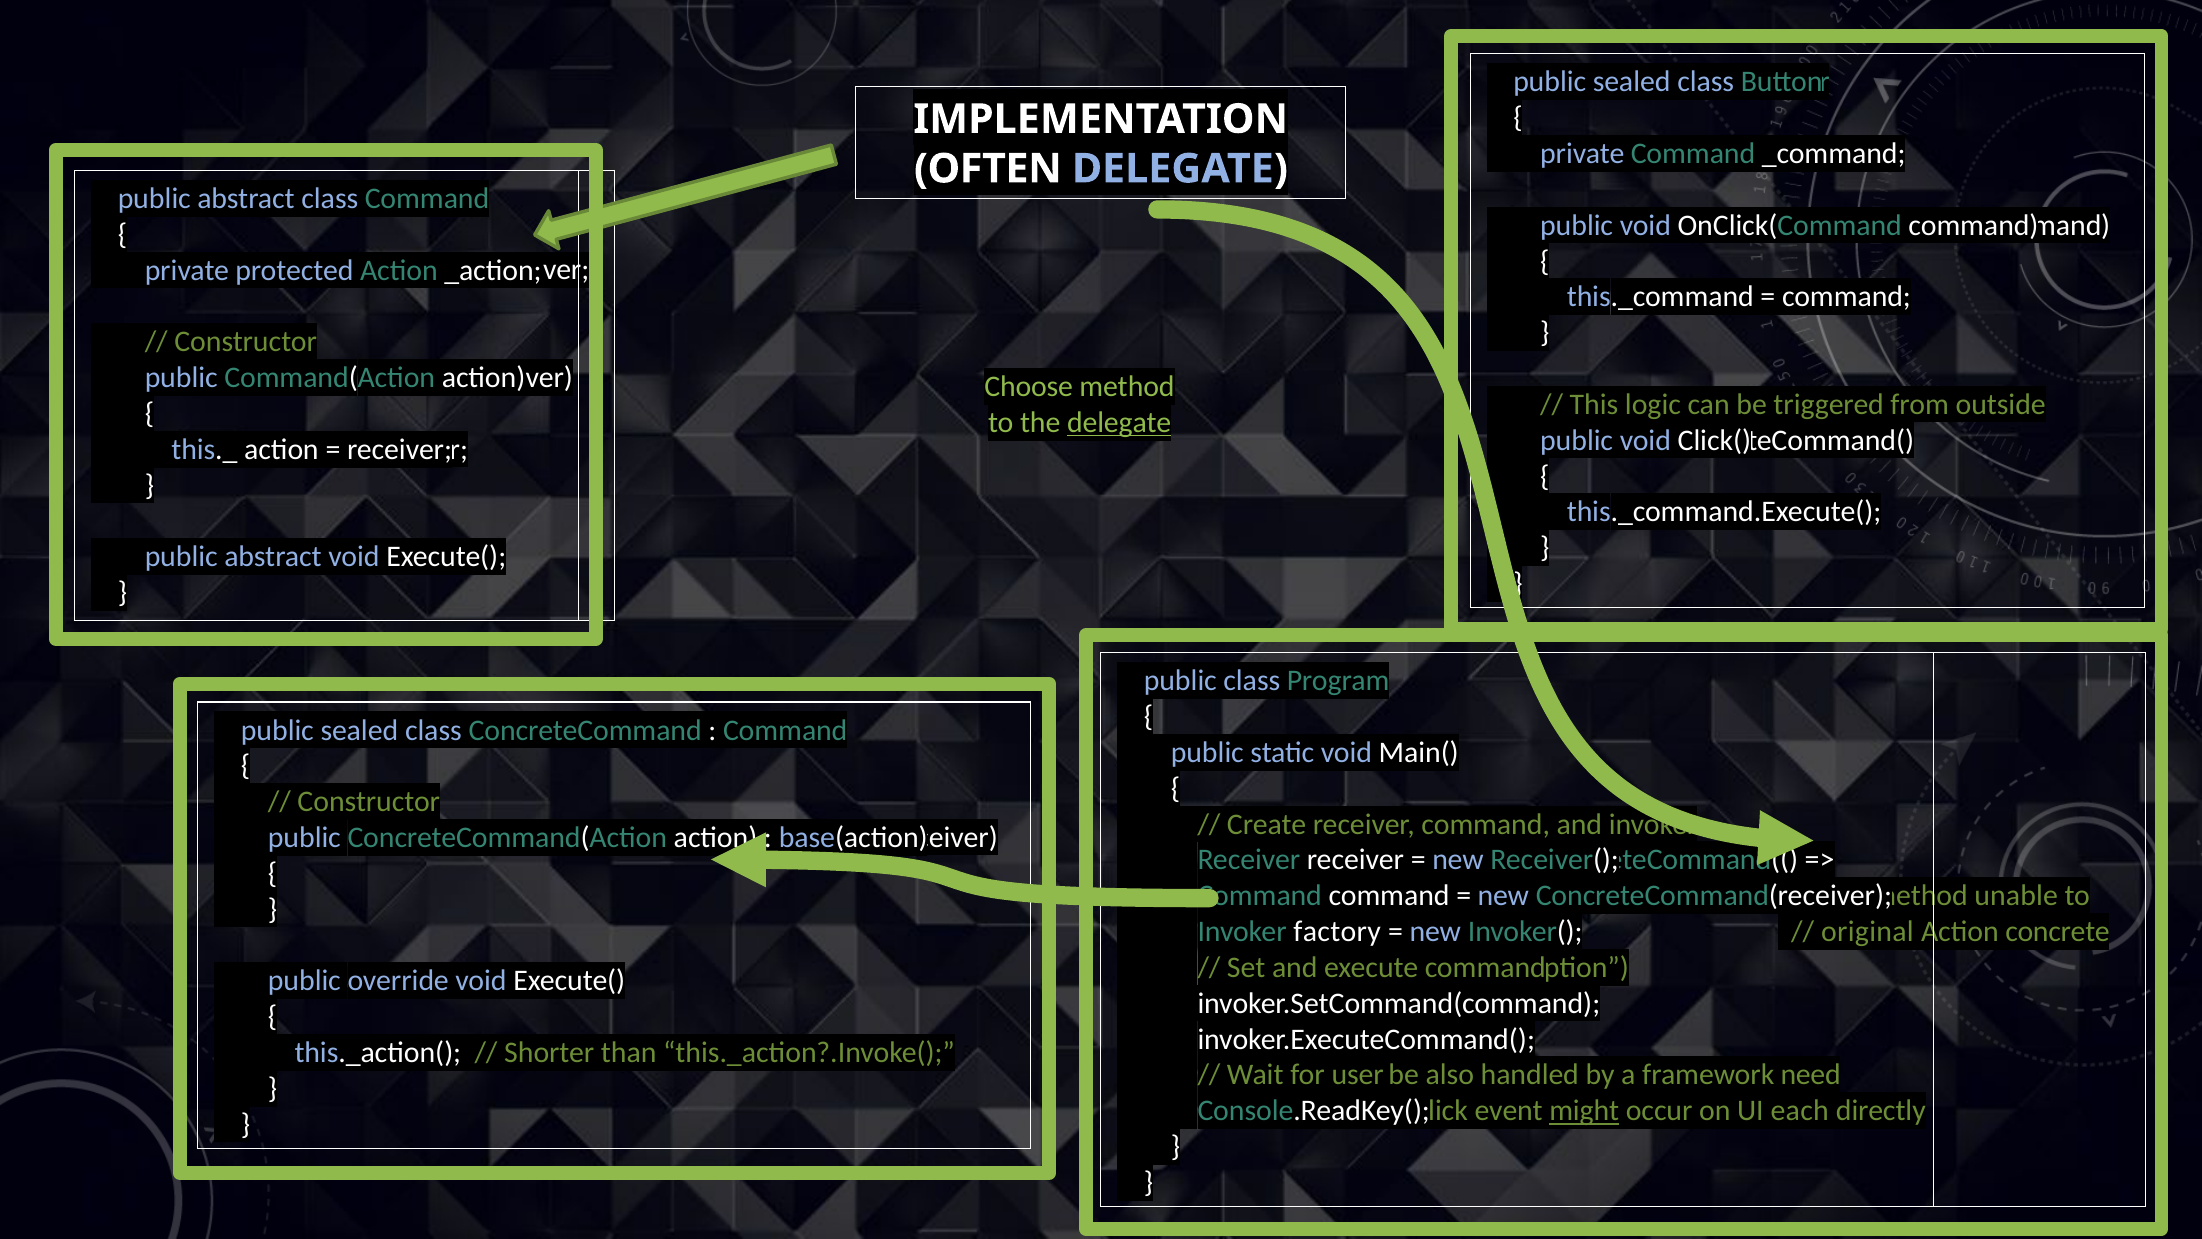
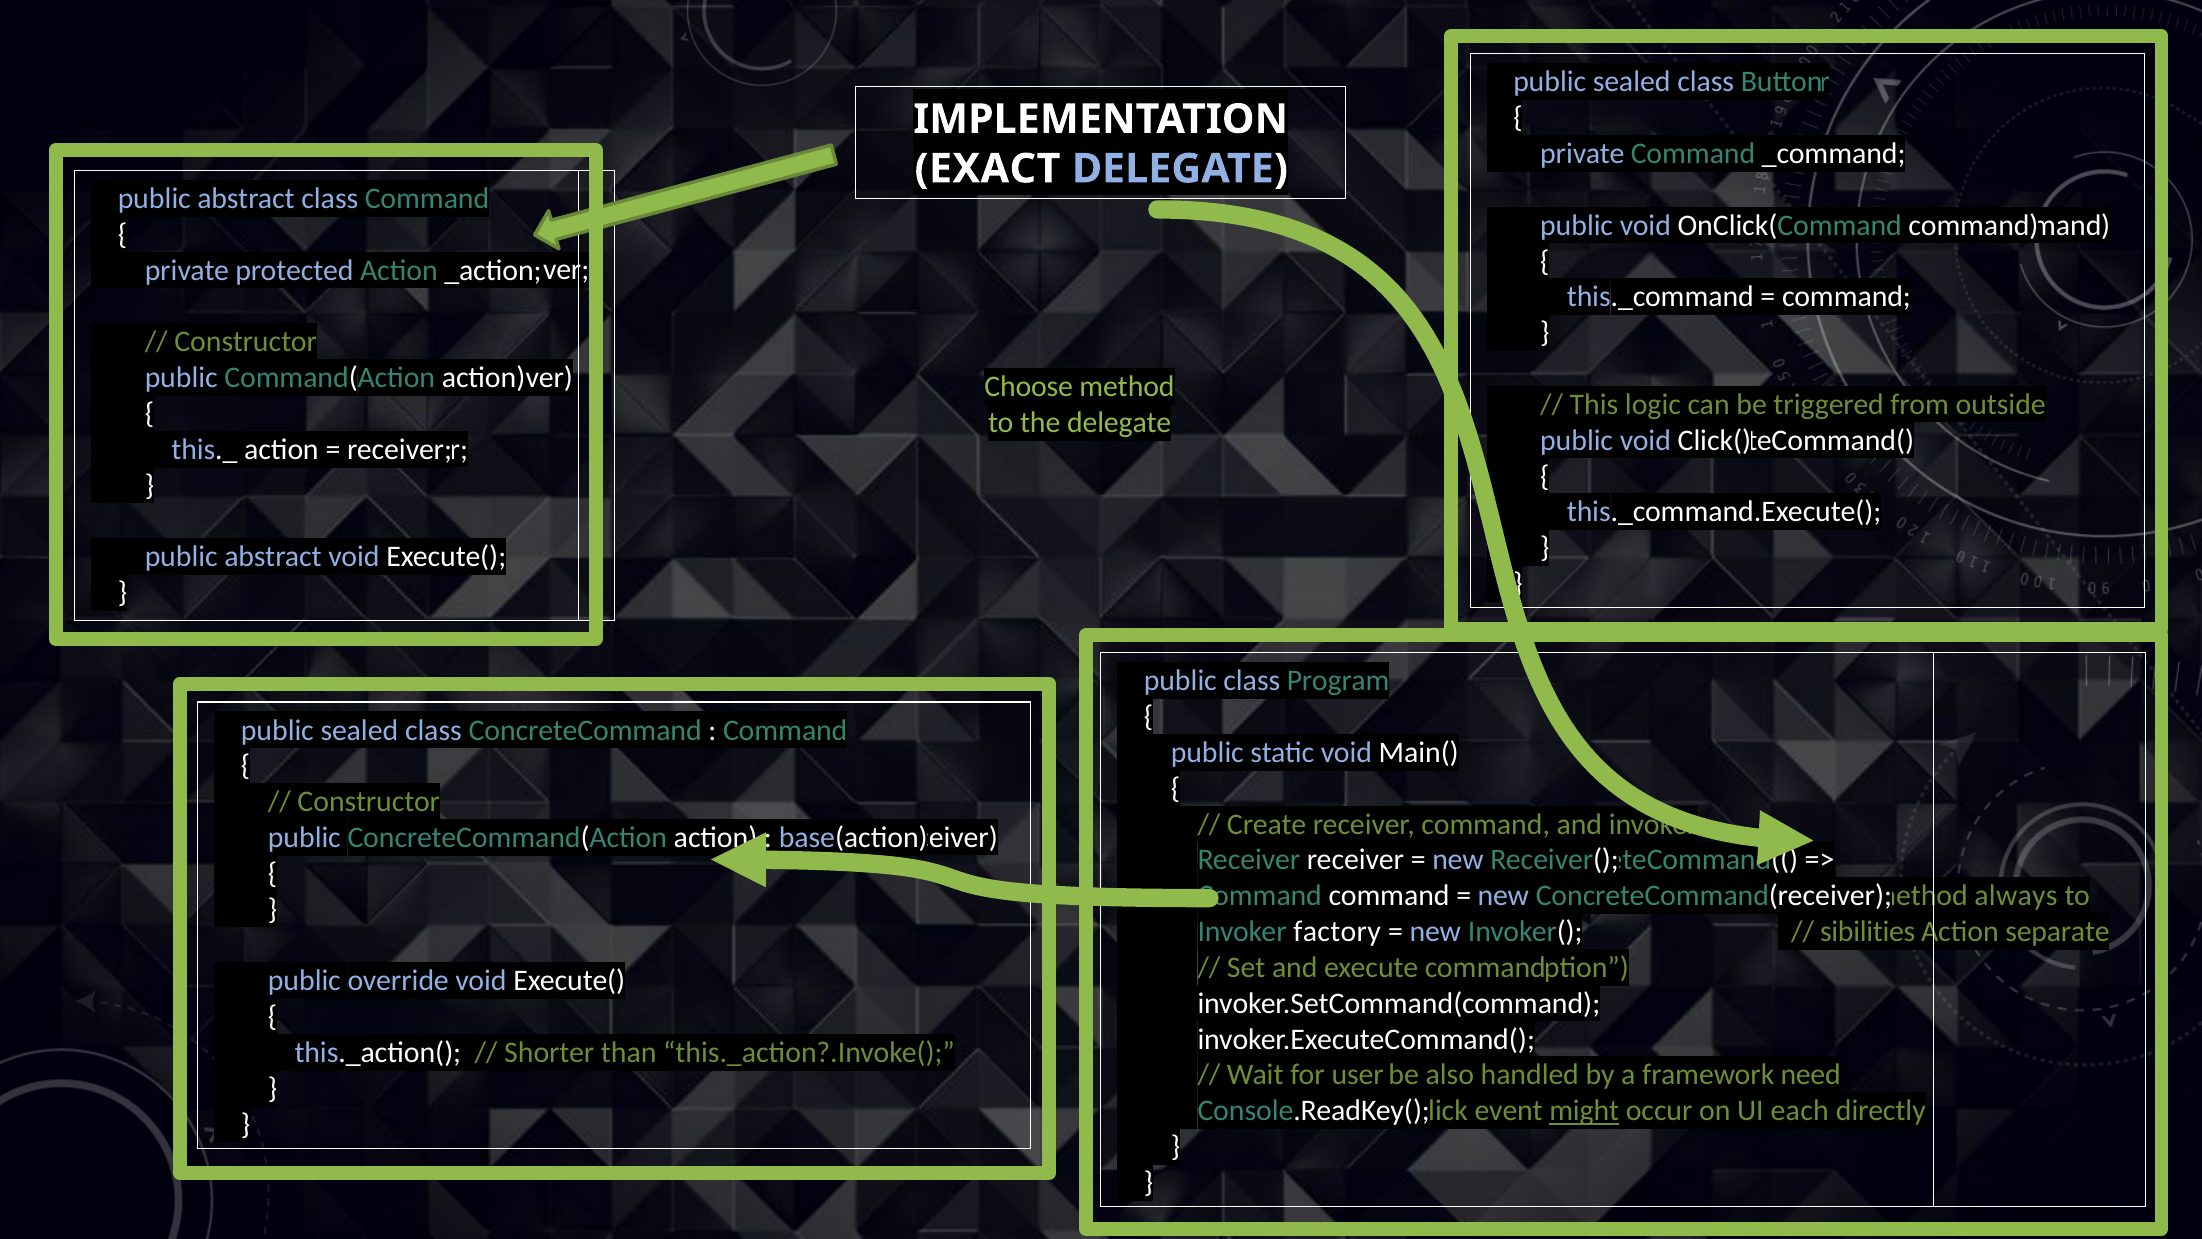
OFTEN: OFTEN -> EXACT
delegate at (1119, 422) underline: present -> none
unable: unable -> always
original: original -> sibilities
concrete: concrete -> separate
